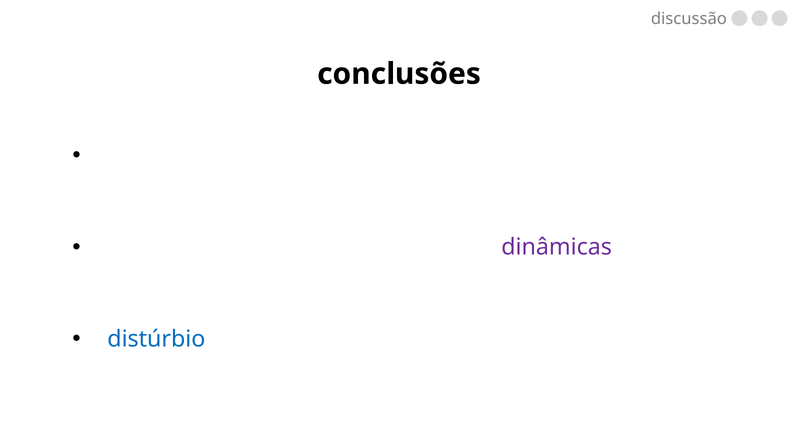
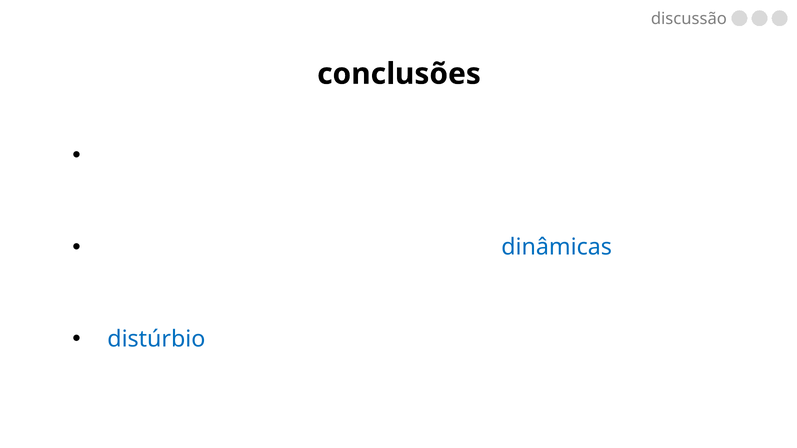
dinâmicas at (557, 247) colour: purple -> blue
